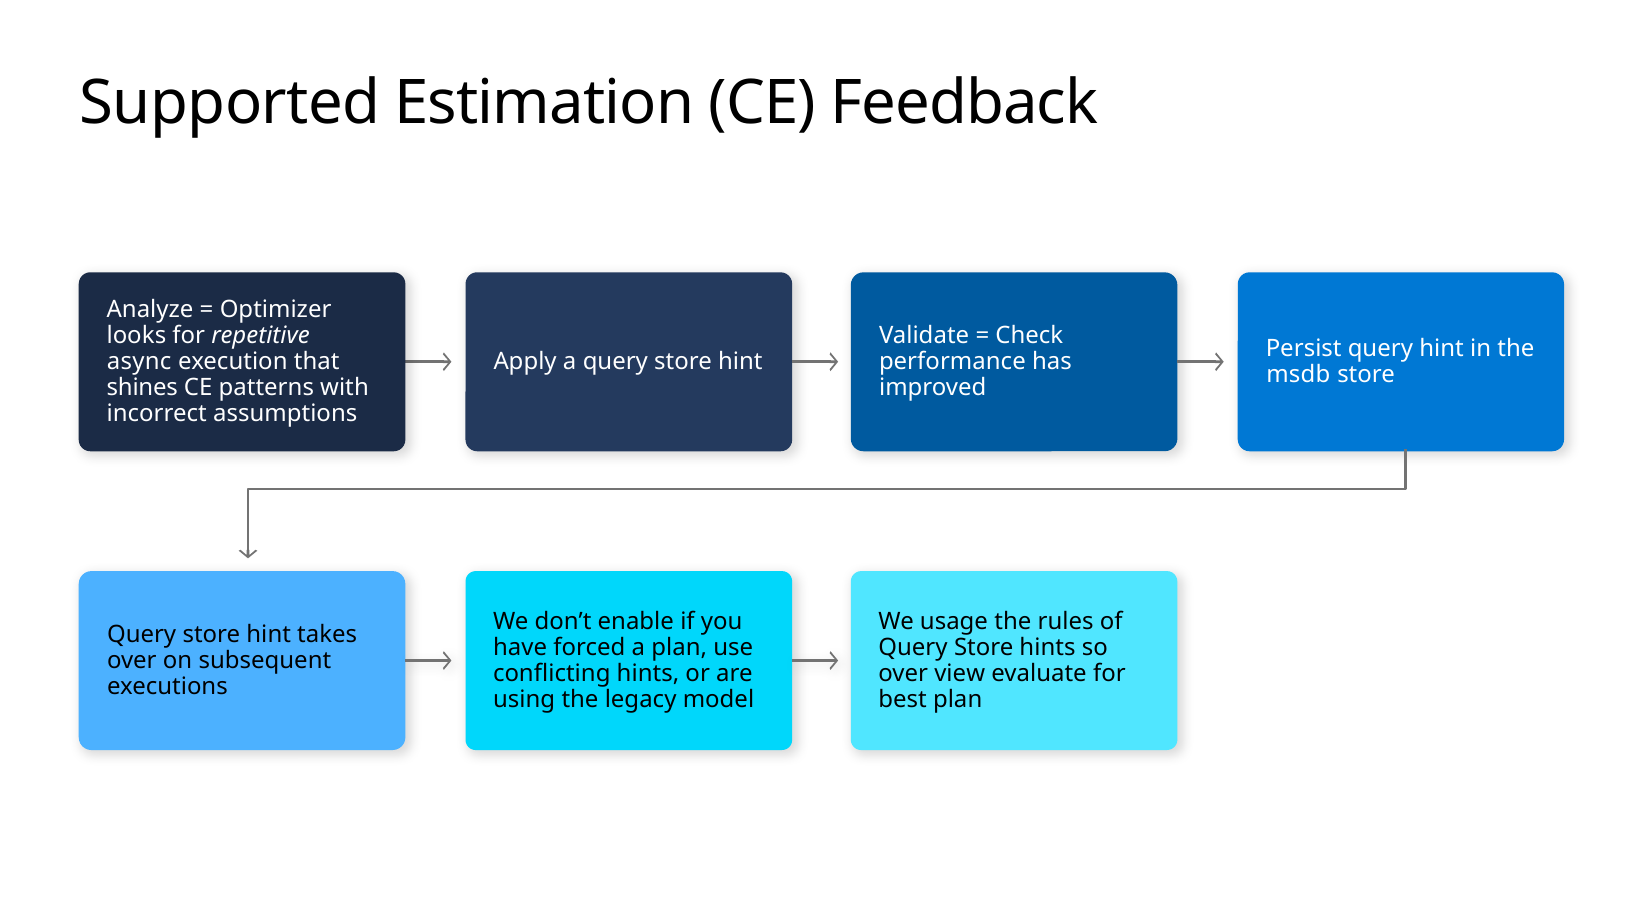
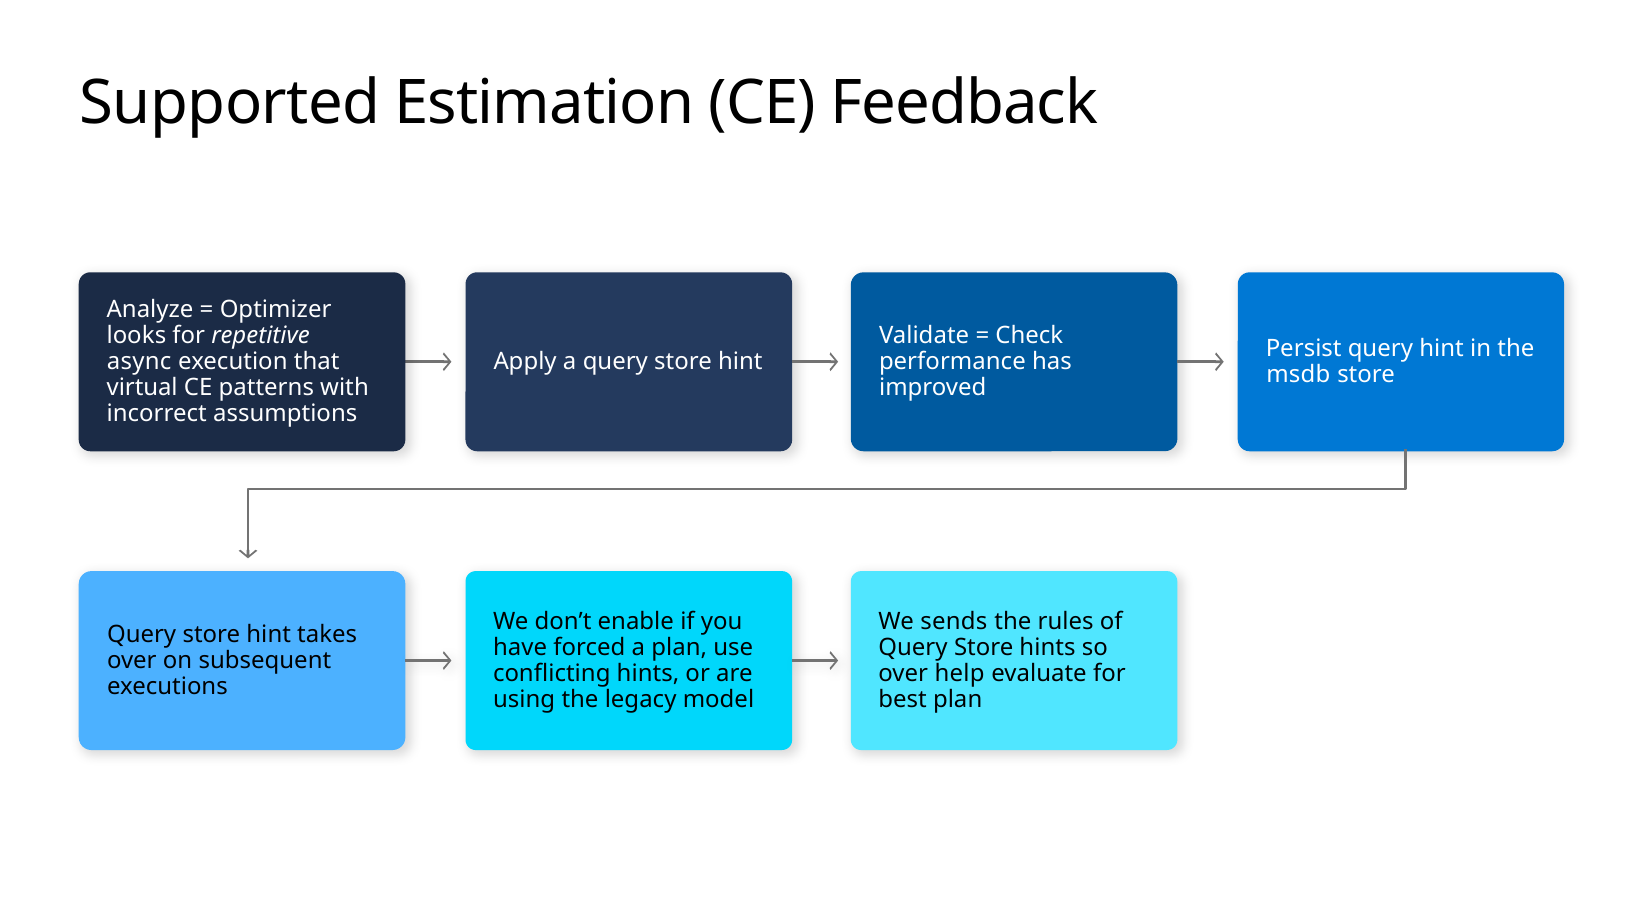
shines: shines -> virtual
usage: usage -> sends
view: view -> help
